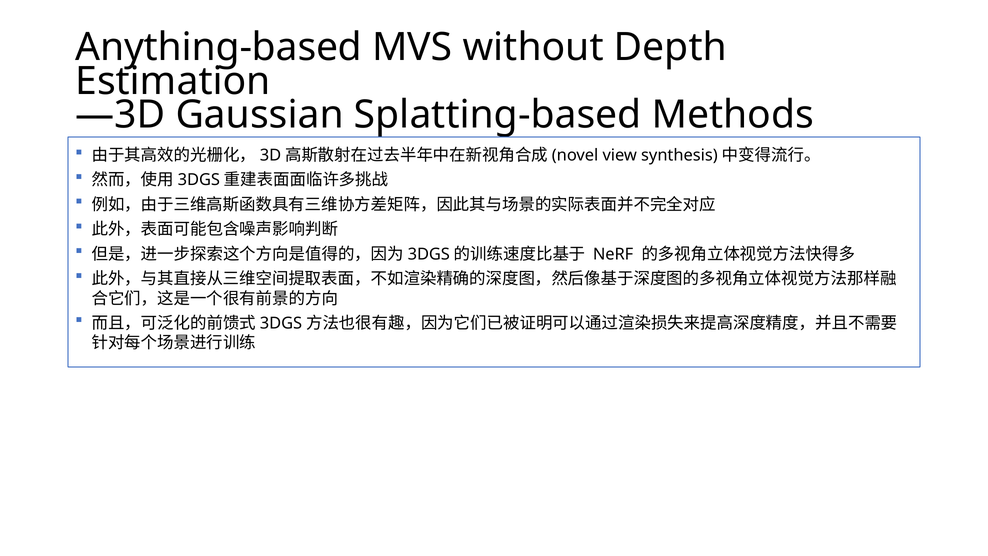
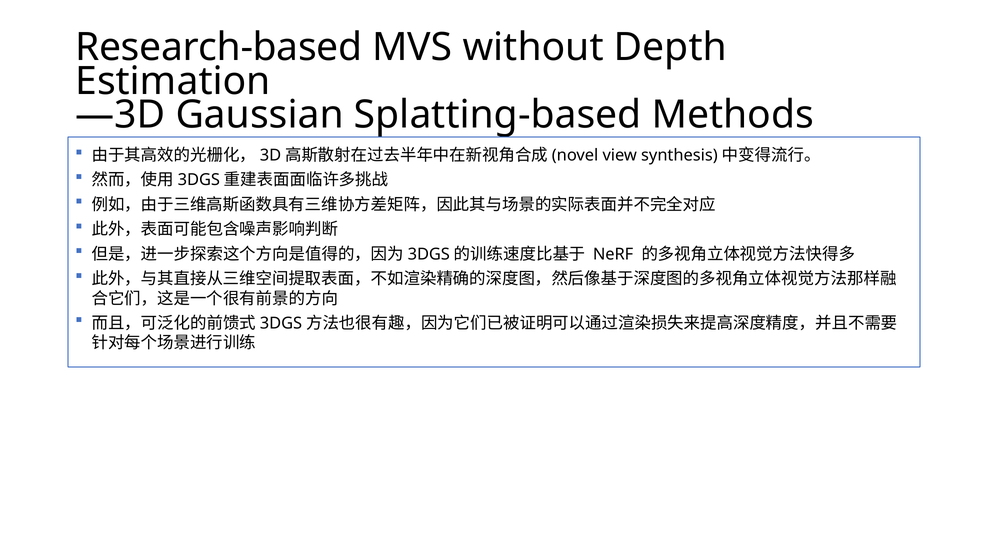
Anything-based: Anything-based -> Research-based
